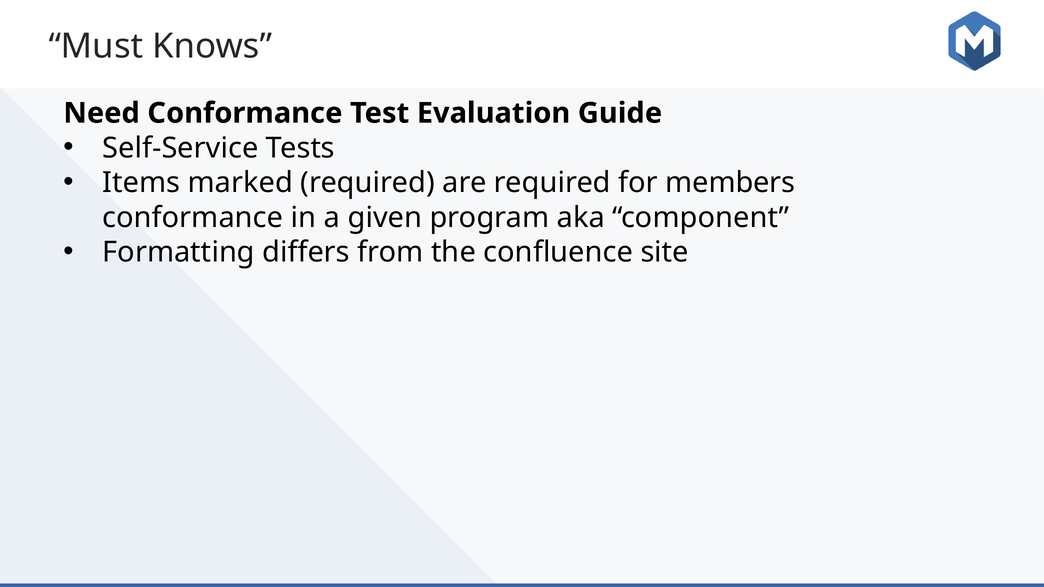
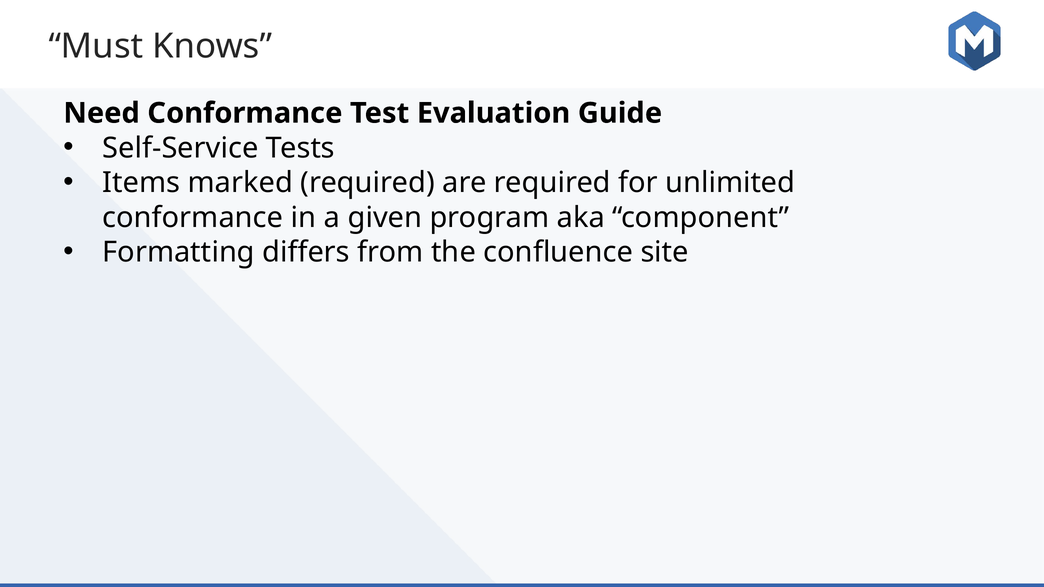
members: members -> unlimited
